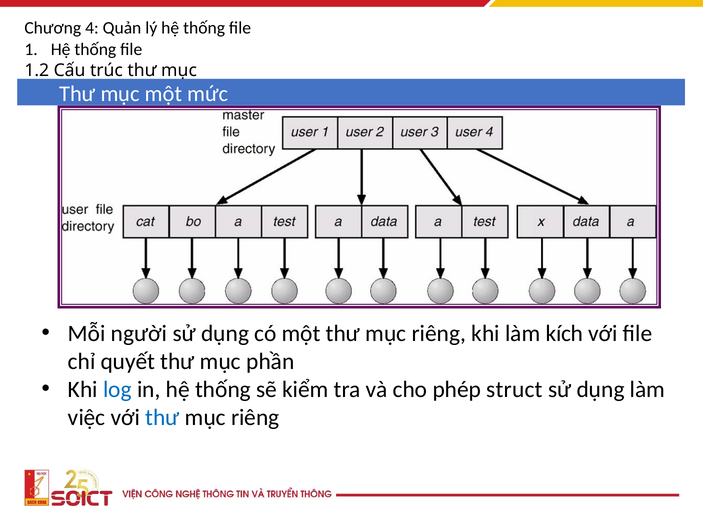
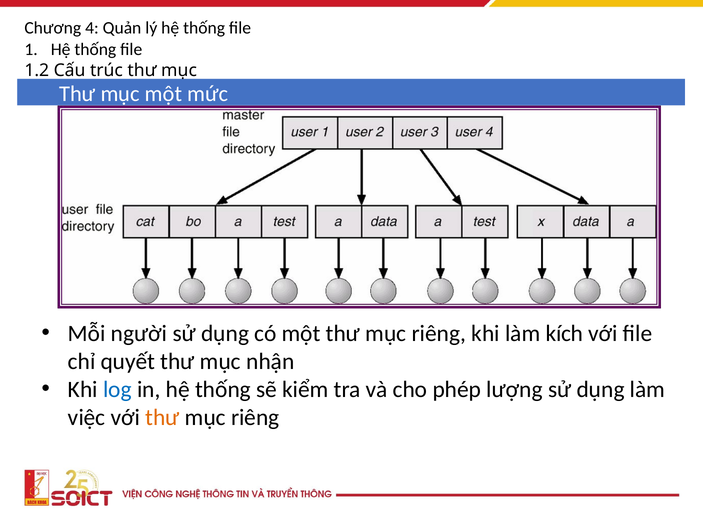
phần: phần -> nhận
struct: struct -> lượng
thư at (162, 418) colour: blue -> orange
